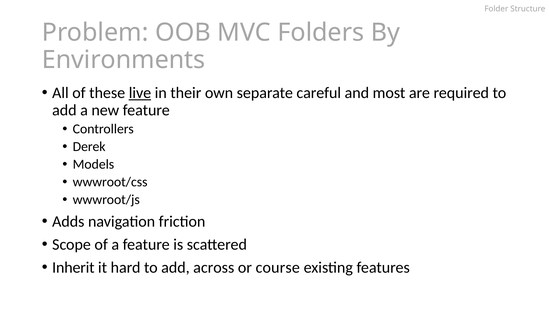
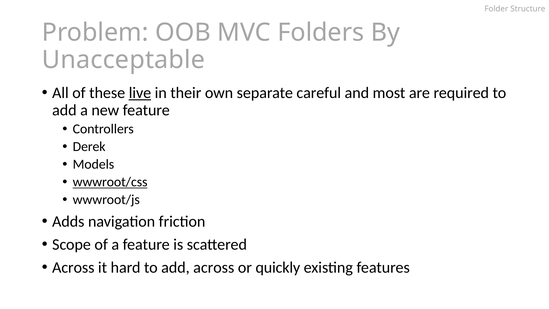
Environments: Environments -> Unacceptable
wwwroot/css underline: none -> present
Inherit at (73, 267): Inherit -> Across
course: course -> quickly
